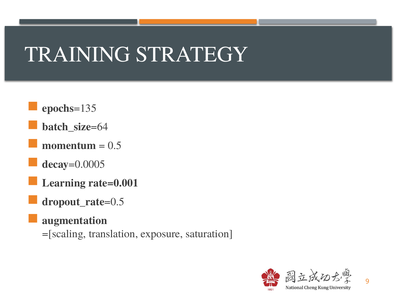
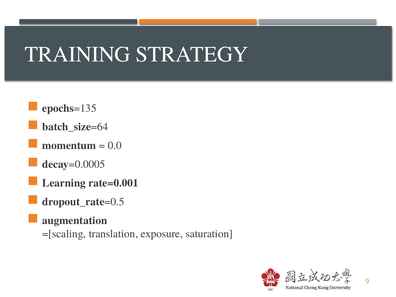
0.5: 0.5 -> 0.0
